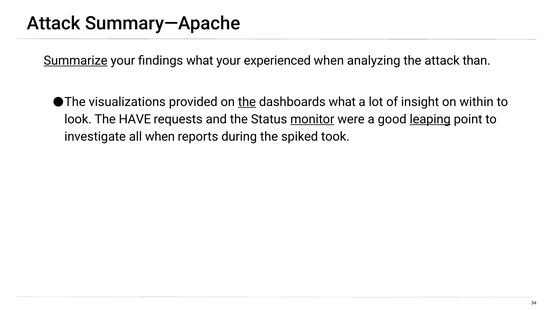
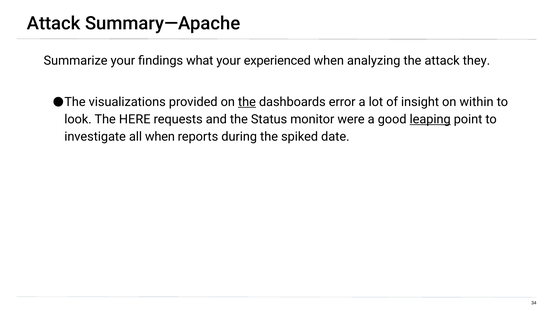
Summarize underline: present -> none
than: than -> they
dashboards what: what -> error
HAVE: HAVE -> HERE
monitor underline: present -> none
took: took -> date
